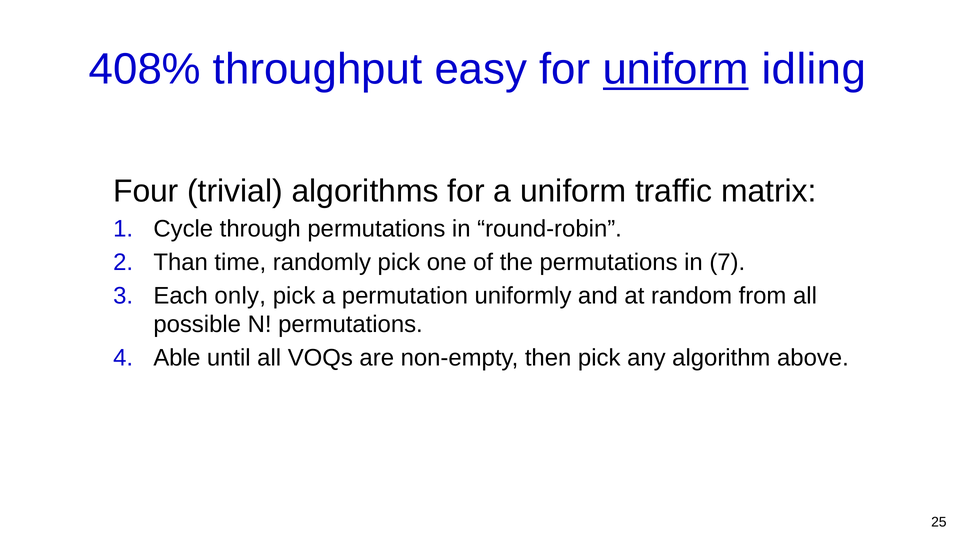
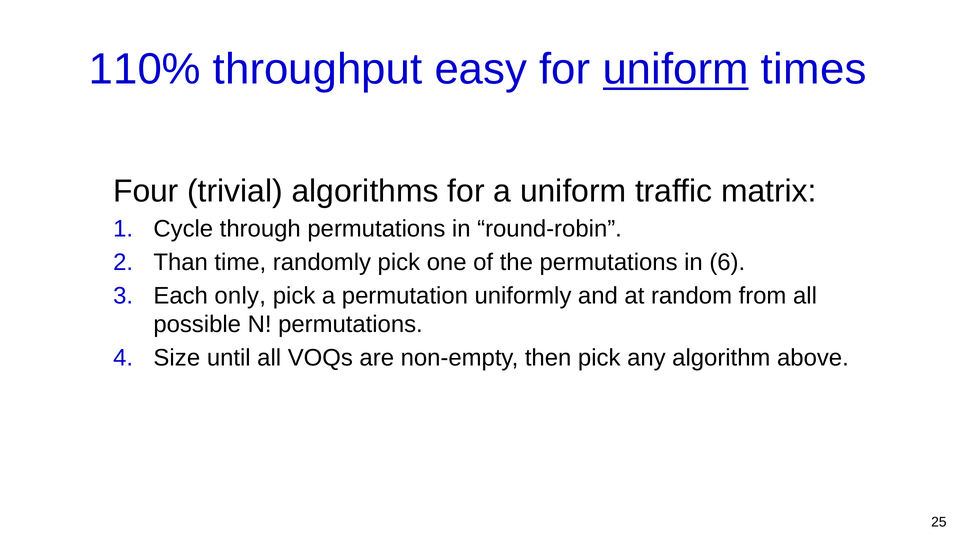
408%: 408% -> 110%
idling: idling -> times
7: 7 -> 6
Able: Able -> Size
